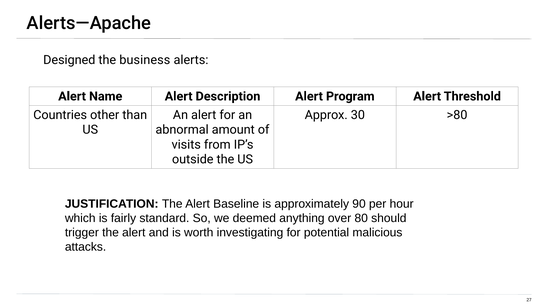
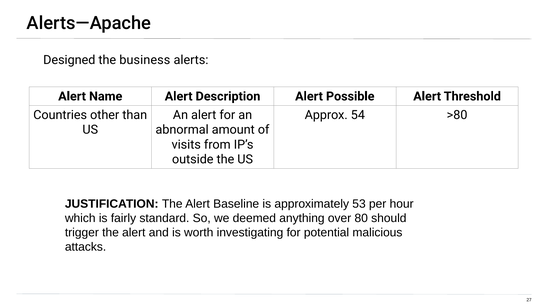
Program: Program -> Possible
30: 30 -> 54
90: 90 -> 53
